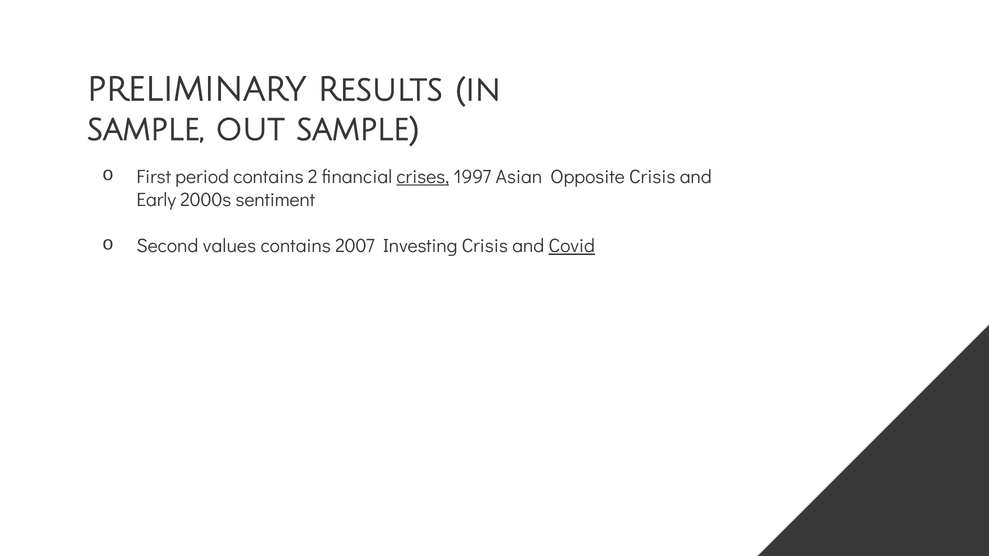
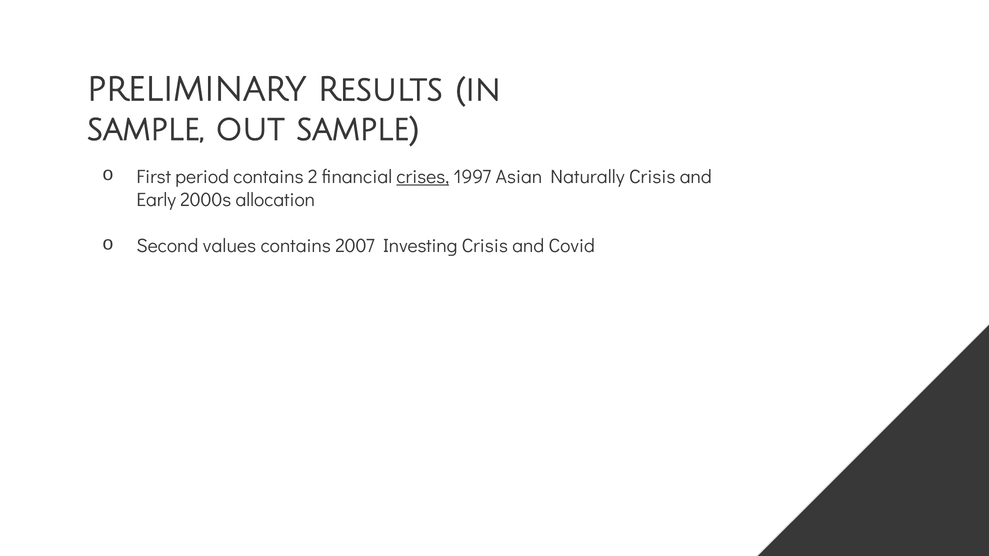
Opposite: Opposite -> Naturally
sentiment: sentiment -> allocation
Covid underline: present -> none
